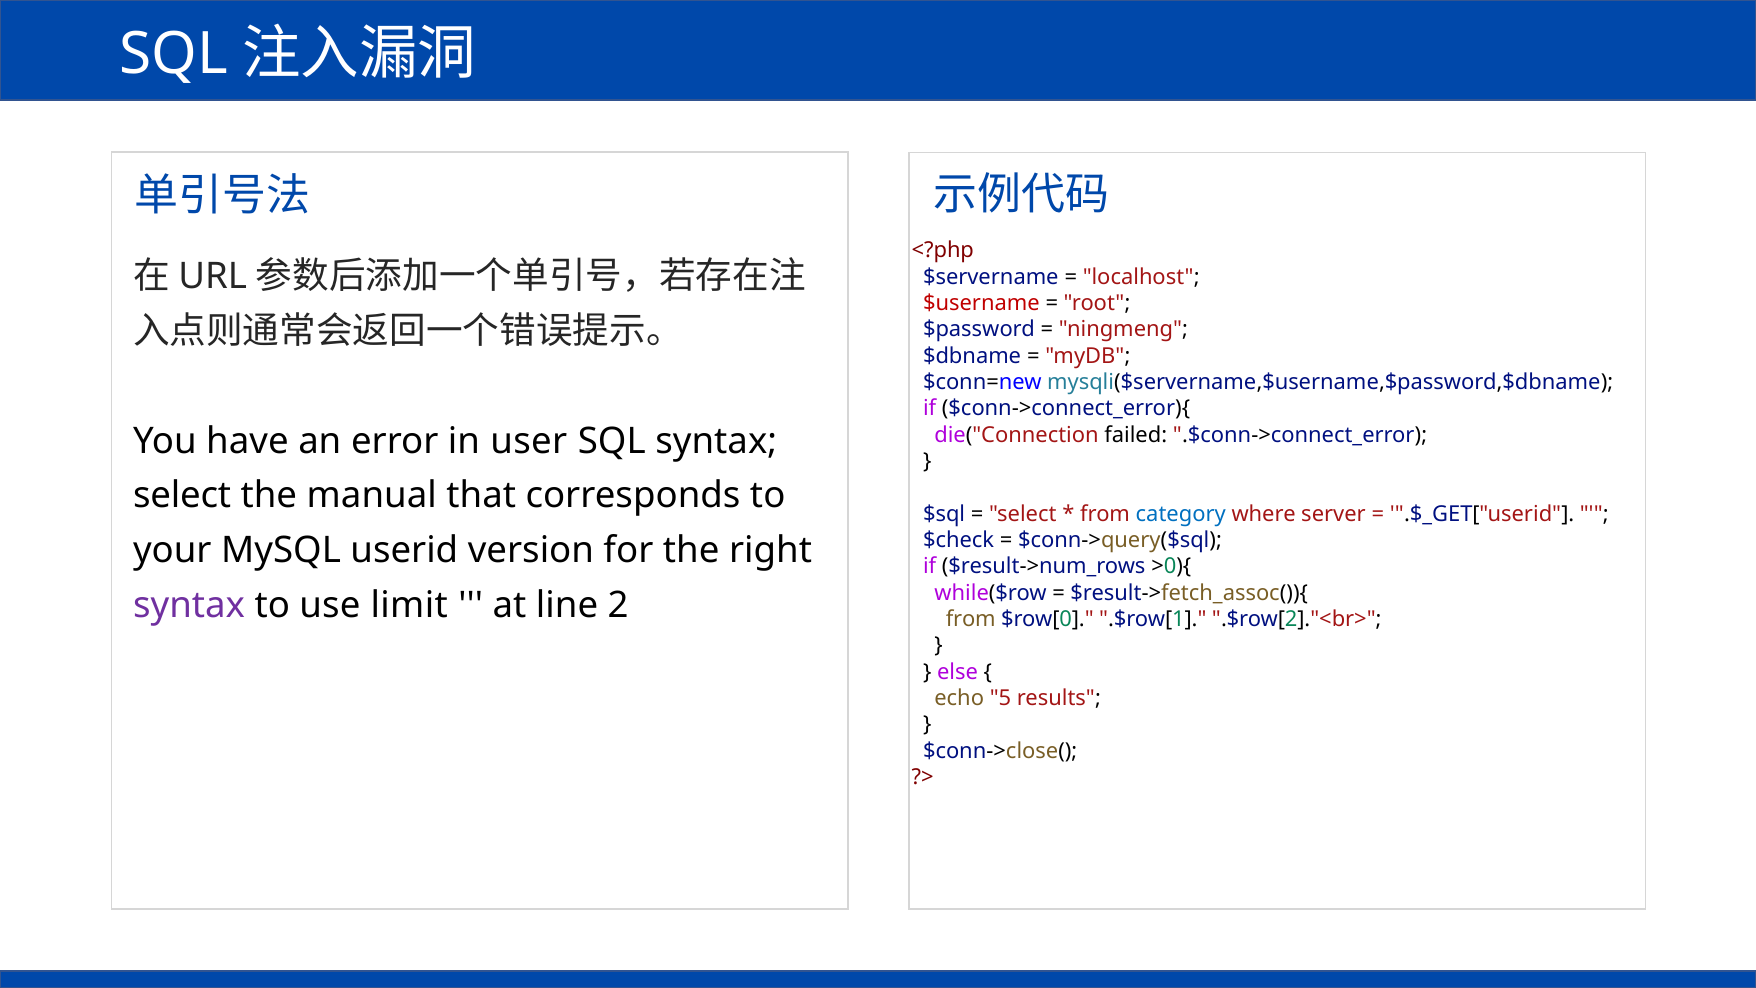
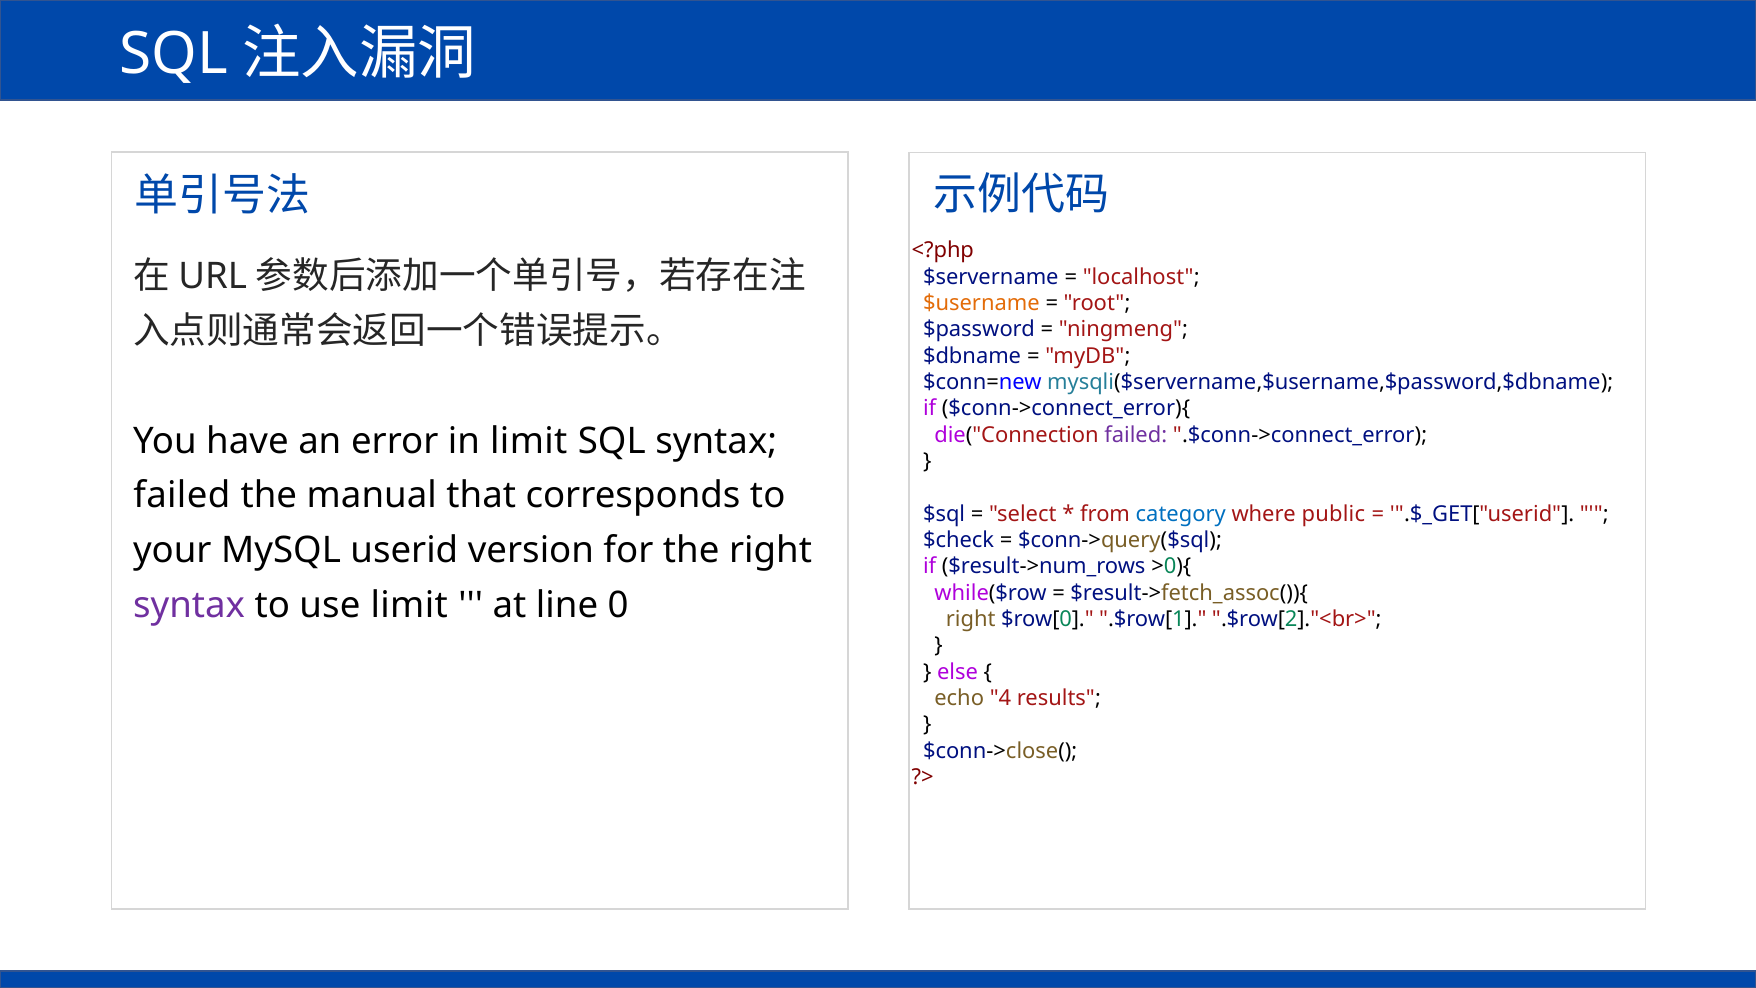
$username colour: red -> orange
failed at (1136, 435) colour: black -> purple
in user: user -> limit
select at (182, 496): select -> failed
server: server -> public
2: 2 -> 0
from at (971, 619): from -> right
5: 5 -> 4
